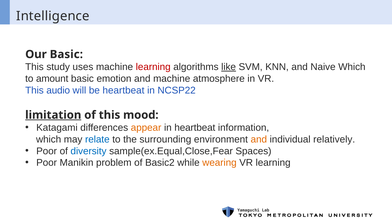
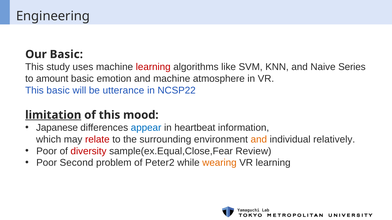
Intelligence: Intelligence -> Engineering
like underline: present -> none
Naive Which: Which -> Series
This audio: audio -> basic
be heartbeat: heartbeat -> utterance
Katagami: Katagami -> Japanese
appear colour: orange -> blue
relate colour: blue -> red
diversity colour: blue -> red
Spaces: Spaces -> Review
Manikin: Manikin -> Second
Basic2: Basic2 -> Peter2
